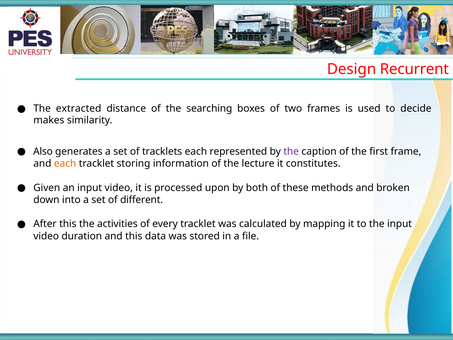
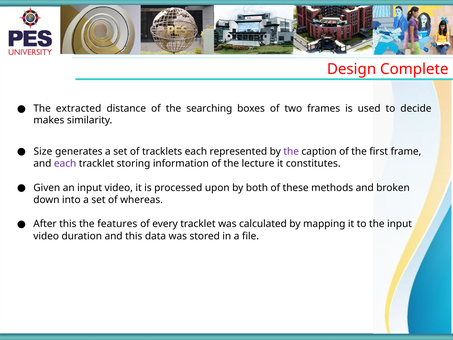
Recurrent: Recurrent -> Complete
Also: Also -> Size
each at (65, 163) colour: orange -> purple
different: different -> whereas
activities: activities -> features
